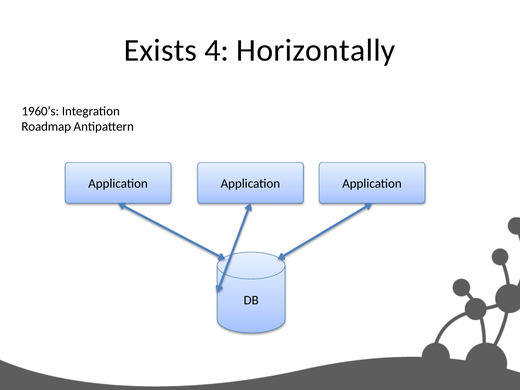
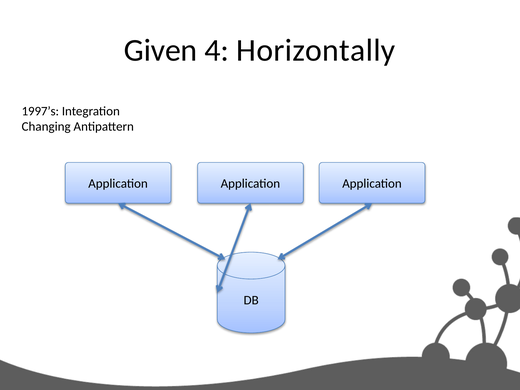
Exists: Exists -> Given
1960’s: 1960’s -> 1997’s
Roadmap: Roadmap -> Changing
